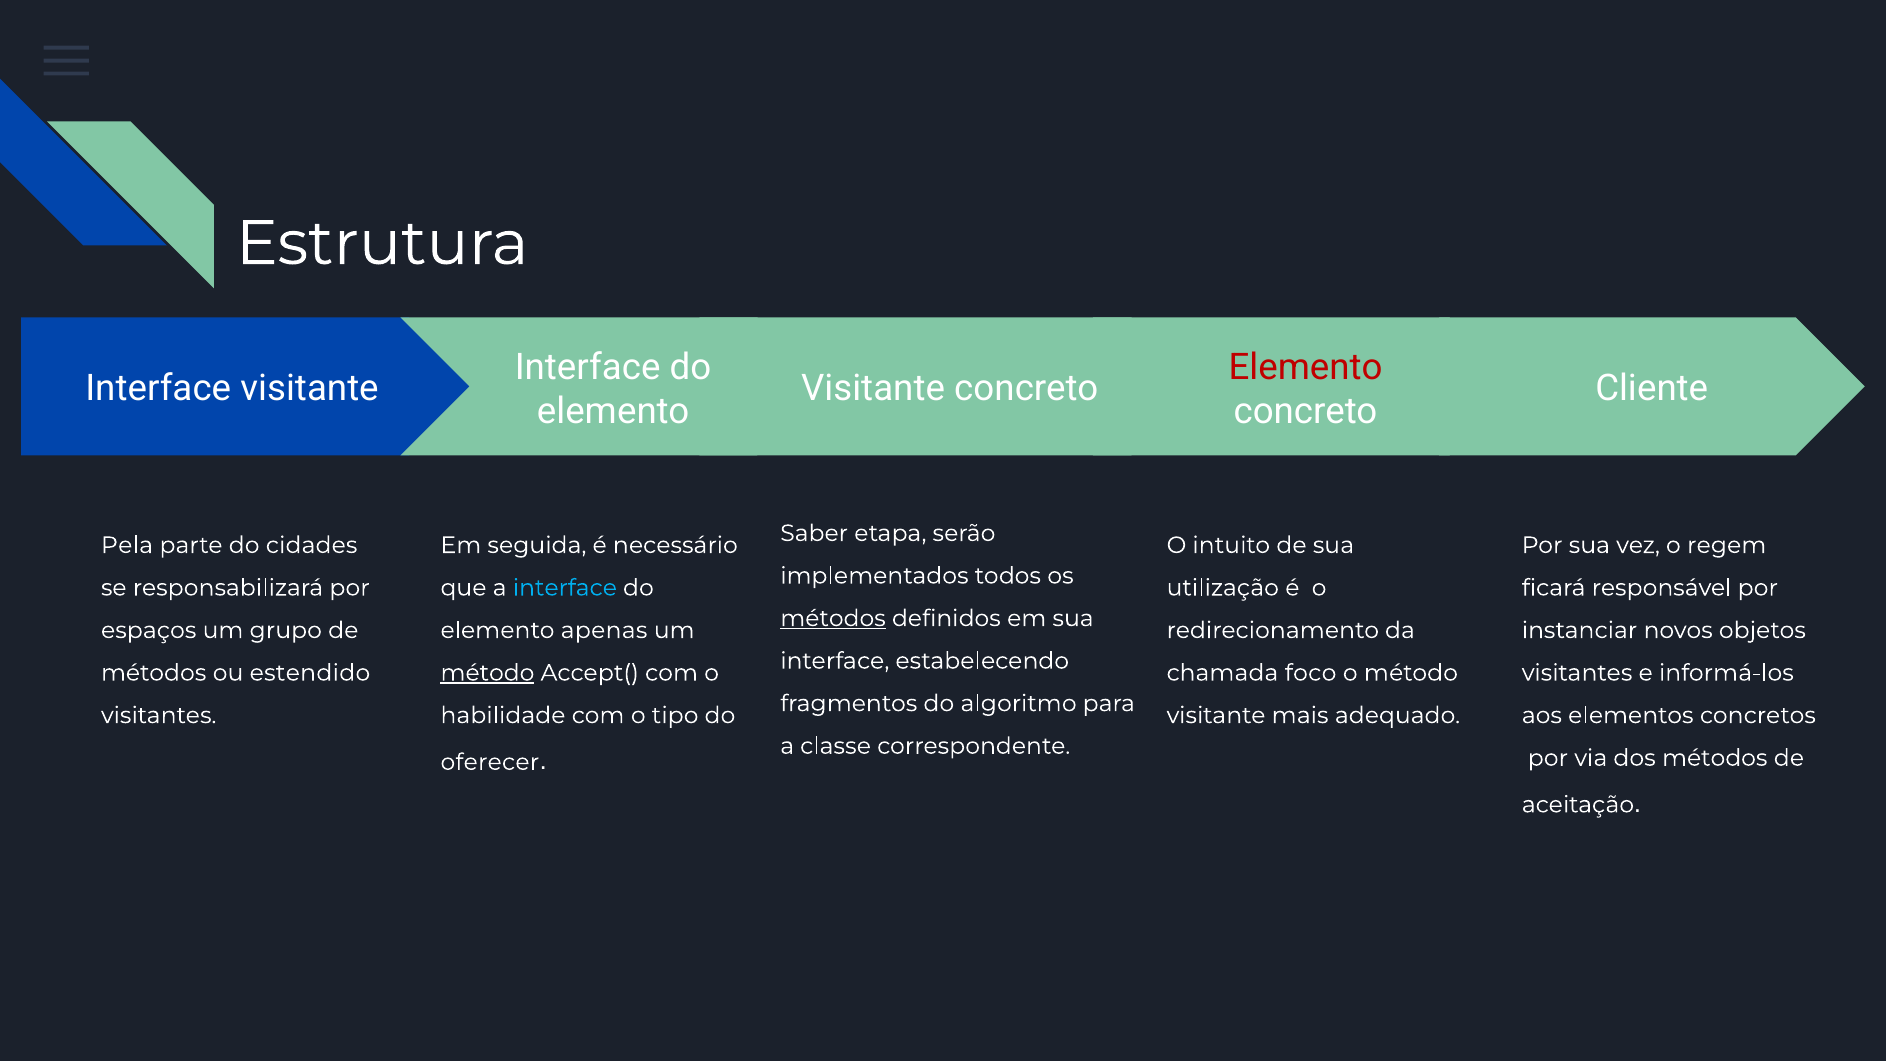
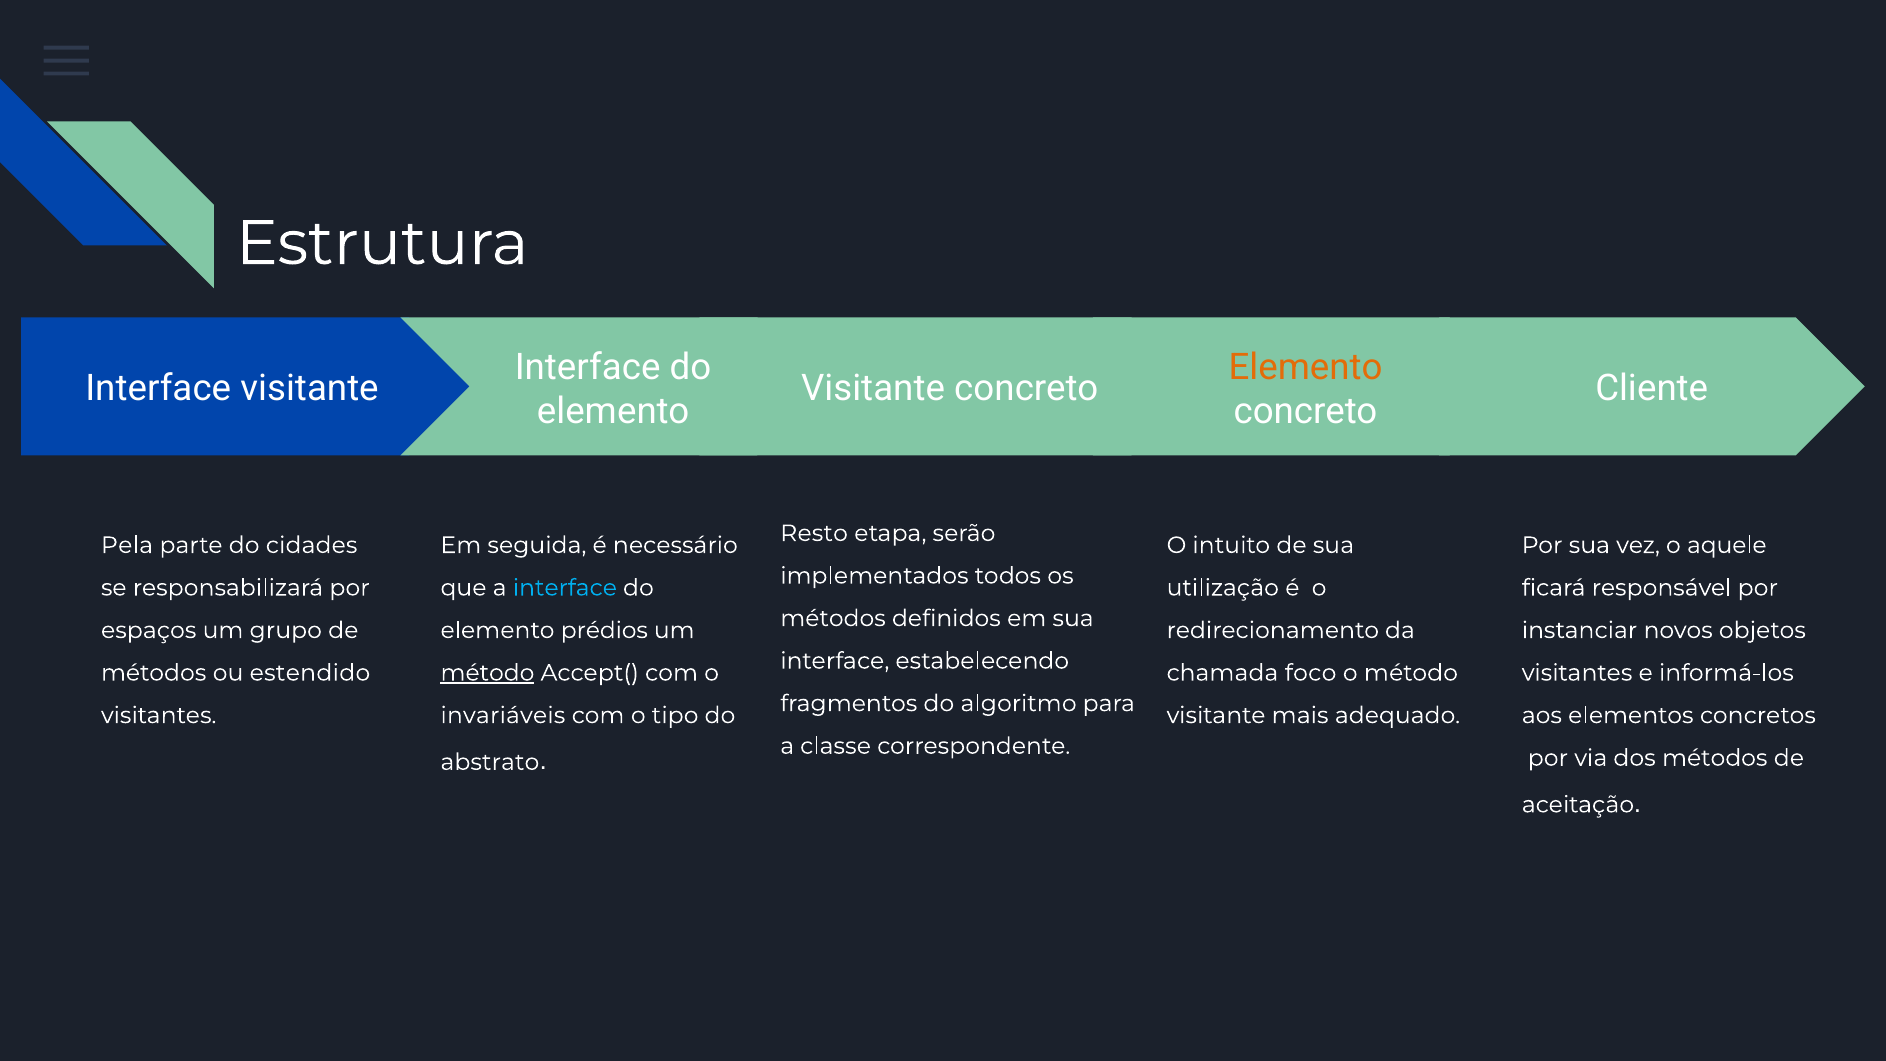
Elemento at (1306, 367) colour: red -> orange
Saber: Saber -> Resto
regem: regem -> aquele
métodos at (833, 618) underline: present -> none
apenas: apenas -> prédios
habilidade: habilidade -> invariáveis
oferecer: oferecer -> abstrato
